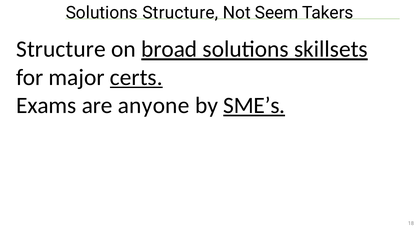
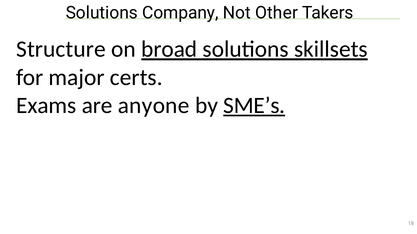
Solutions Structure: Structure -> Company
Seem: Seem -> Other
certs underline: present -> none
